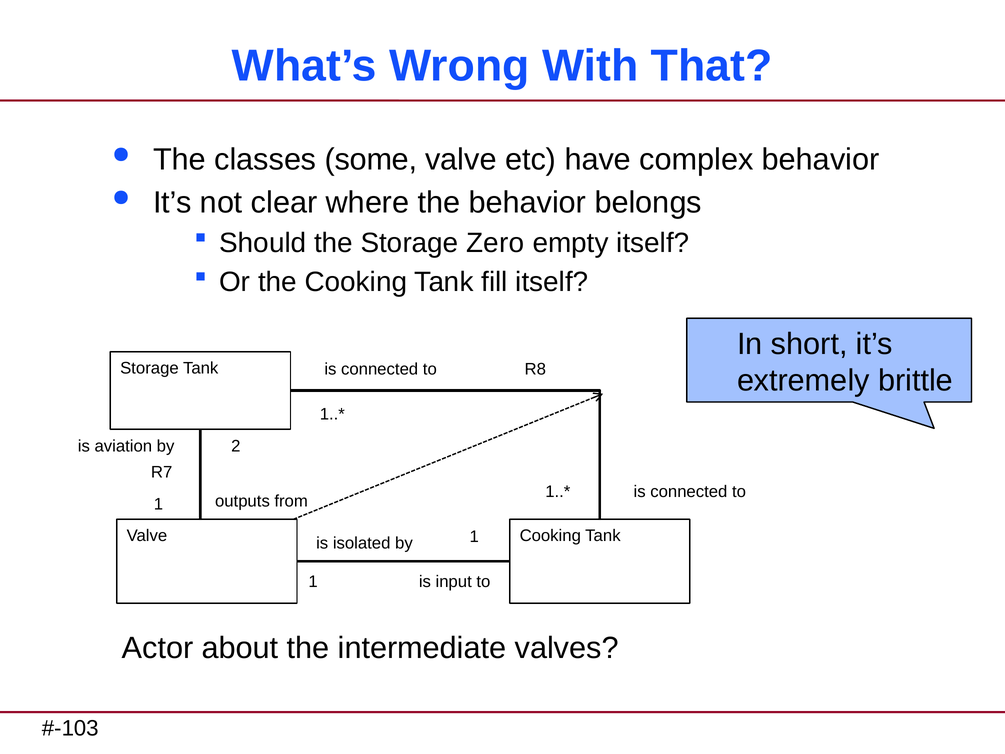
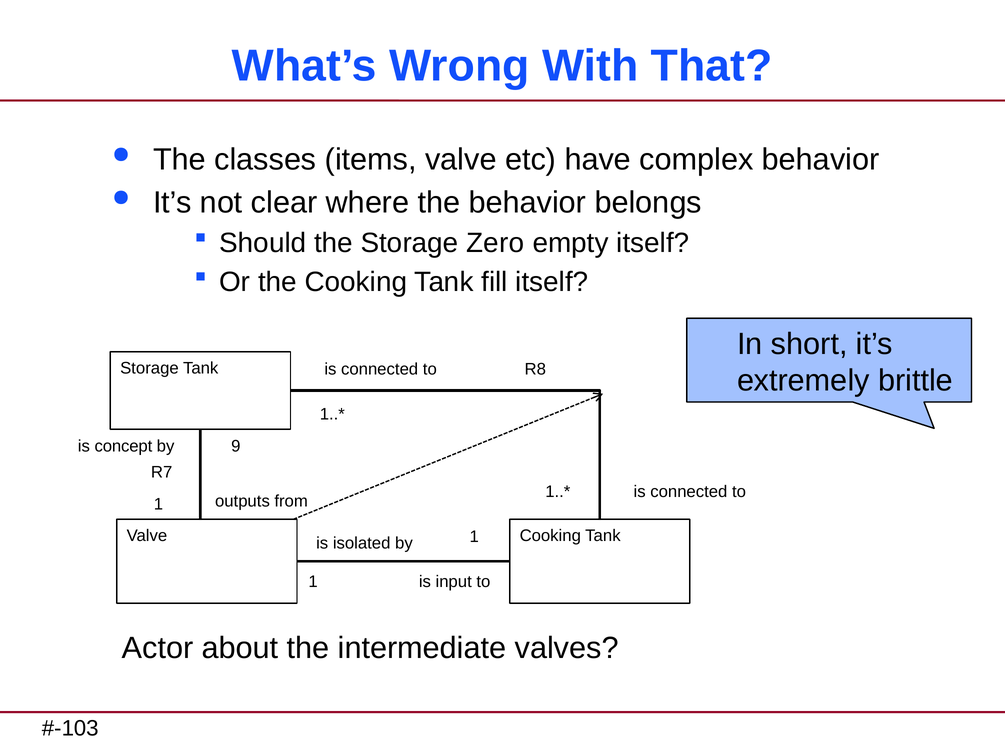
some: some -> items
aviation: aviation -> concept
2: 2 -> 9
